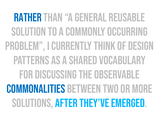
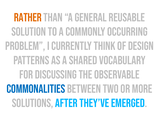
Rather colour: blue -> orange
